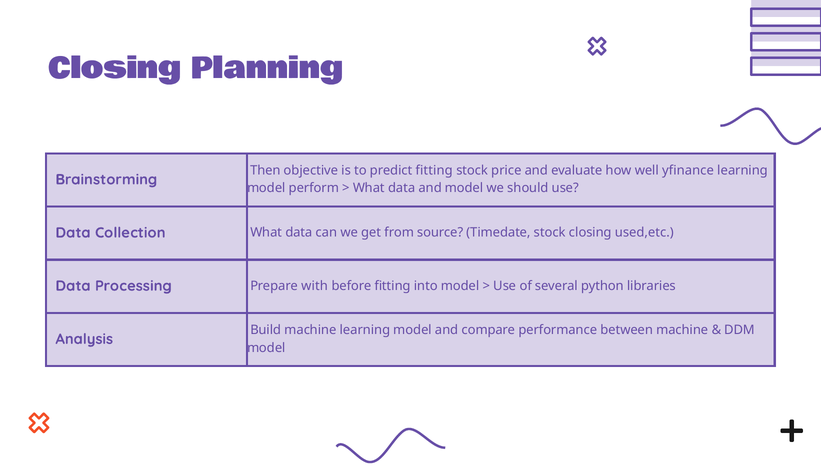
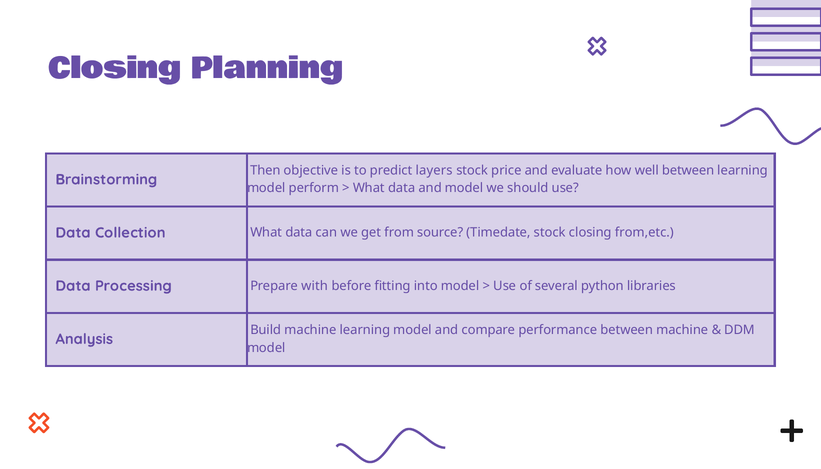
predict fitting: fitting -> layers
well yfinance: yfinance -> between
used,etc: used,etc -> from,etc
